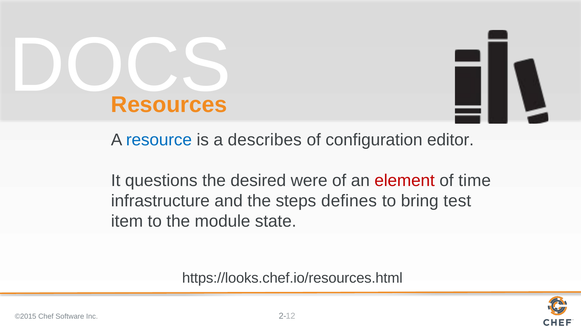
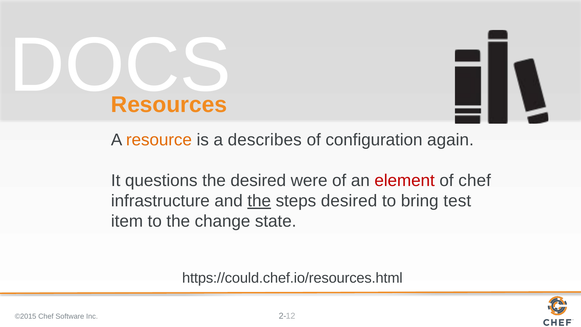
resource colour: blue -> orange
editor: editor -> again
of time: time -> chef
the at (259, 201) underline: none -> present
steps defines: defines -> desired
module: module -> change
https://looks.chef.io/resources.html: https://looks.chef.io/resources.html -> https://could.chef.io/resources.html
